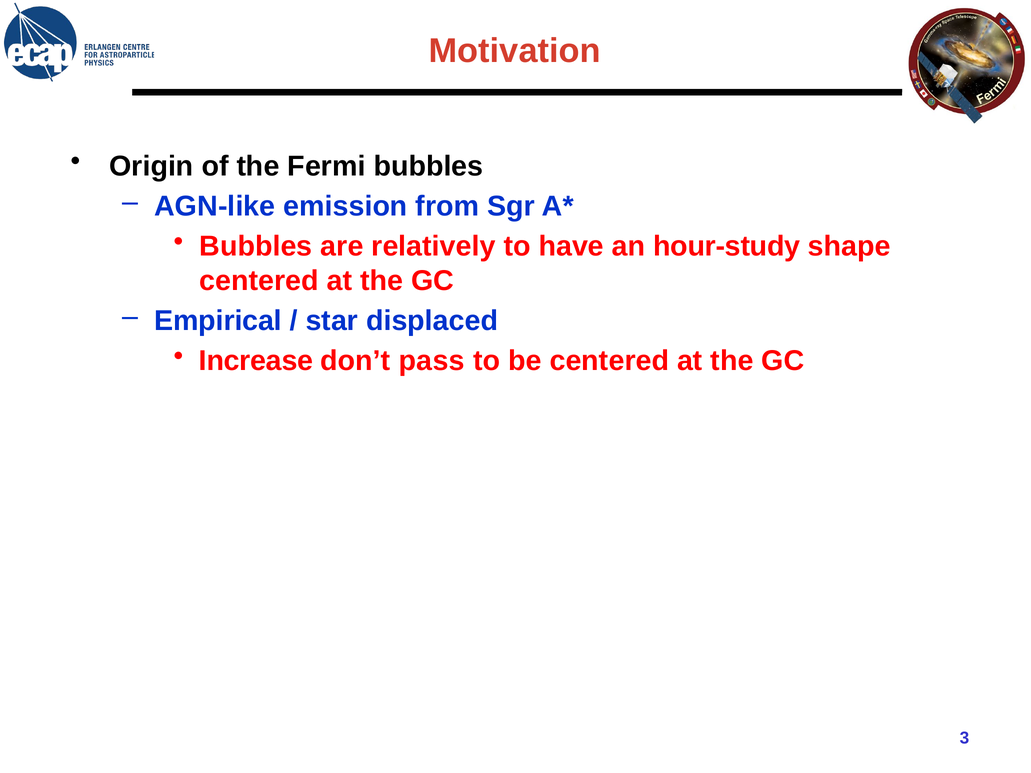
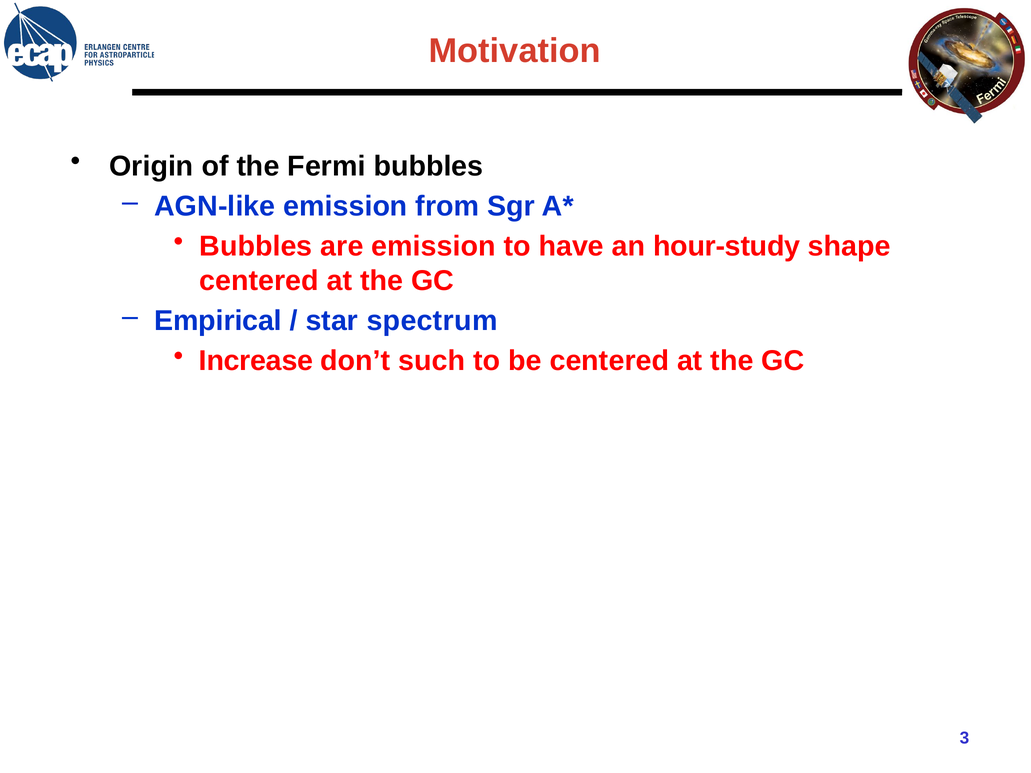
are relatively: relatively -> emission
displaced: displaced -> spectrum
pass: pass -> such
